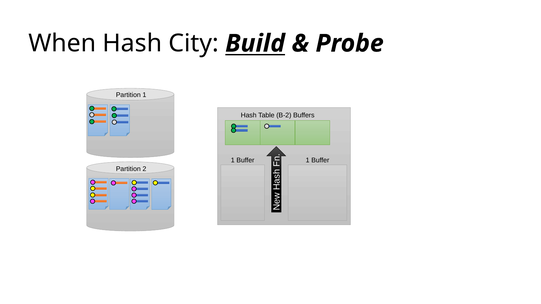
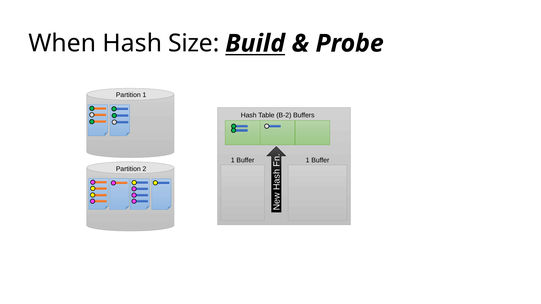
City: City -> Size
